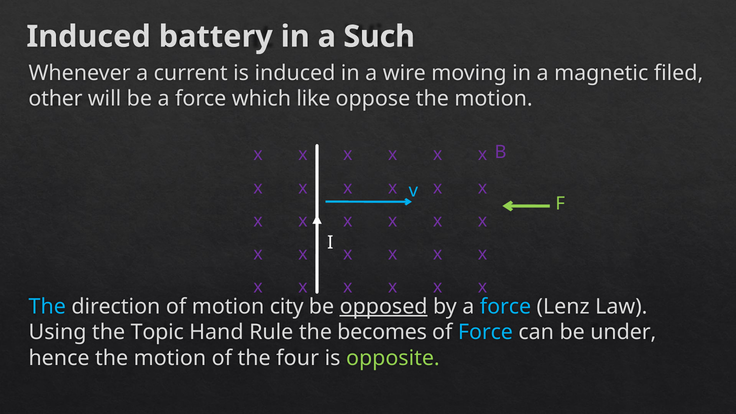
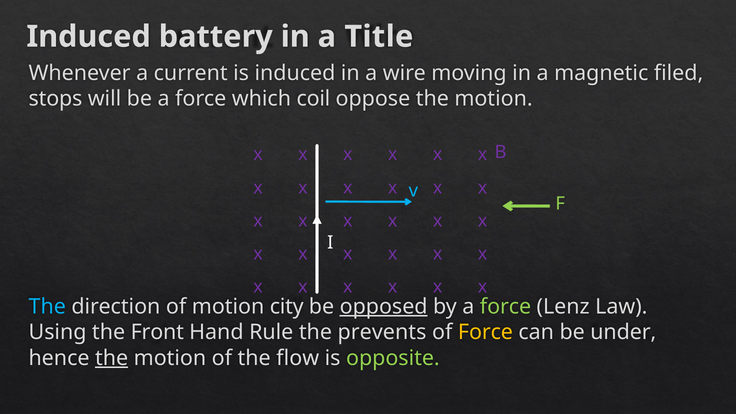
Such: Such -> Title
other: other -> stops
like: like -> coil
force at (505, 307) colour: light blue -> light green
Topic: Topic -> Front
becomes: becomes -> prevents
Force at (485, 332) colour: light blue -> yellow
the at (112, 358) underline: none -> present
four: four -> flow
